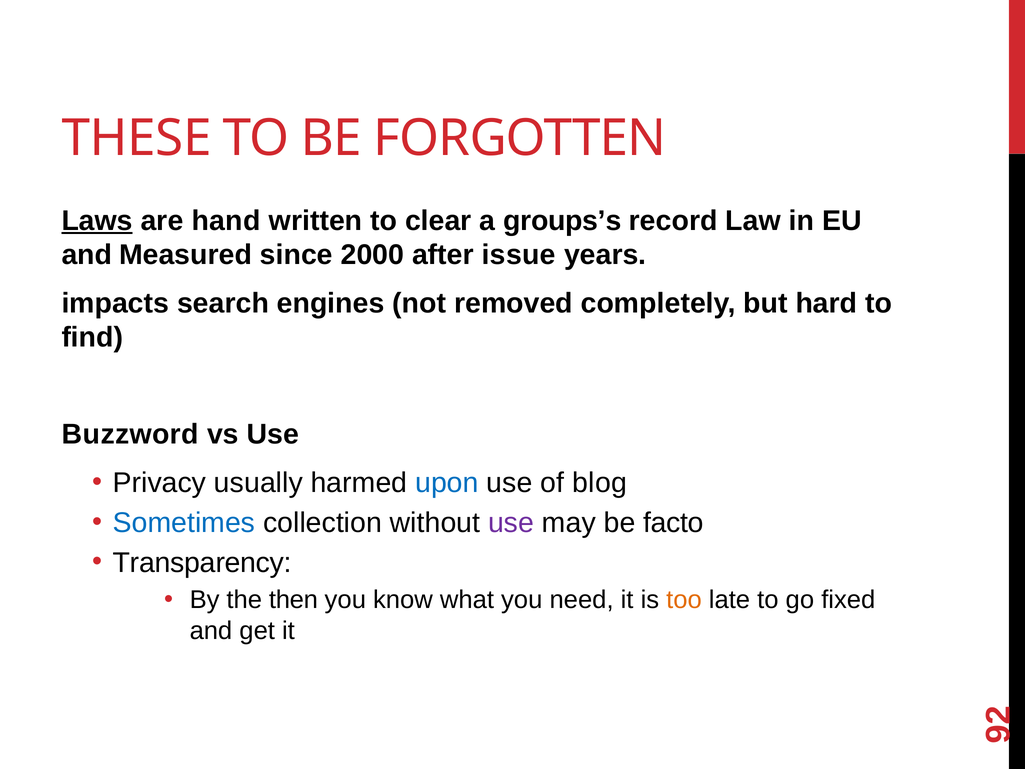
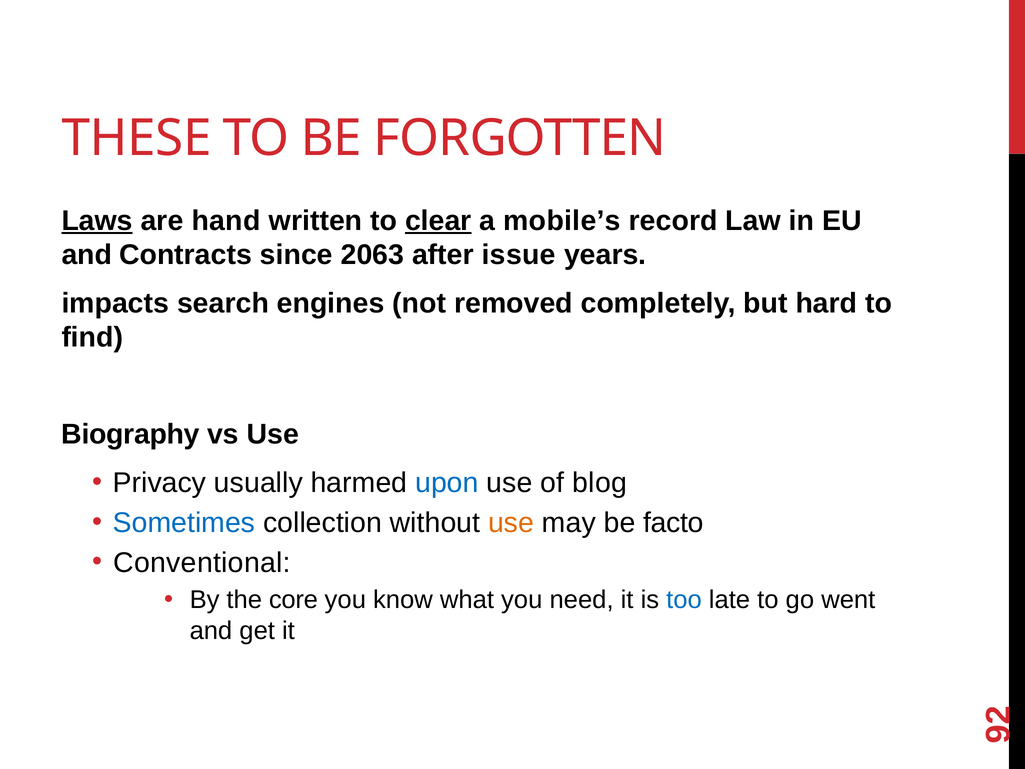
clear underline: none -> present
groups’s: groups’s -> mobile’s
Measured: Measured -> Contracts
2000: 2000 -> 2063
Buzzword: Buzzword -> Biography
use at (511, 523) colour: purple -> orange
Transparency: Transparency -> Conventional
then: then -> core
too colour: orange -> blue
fixed: fixed -> went
